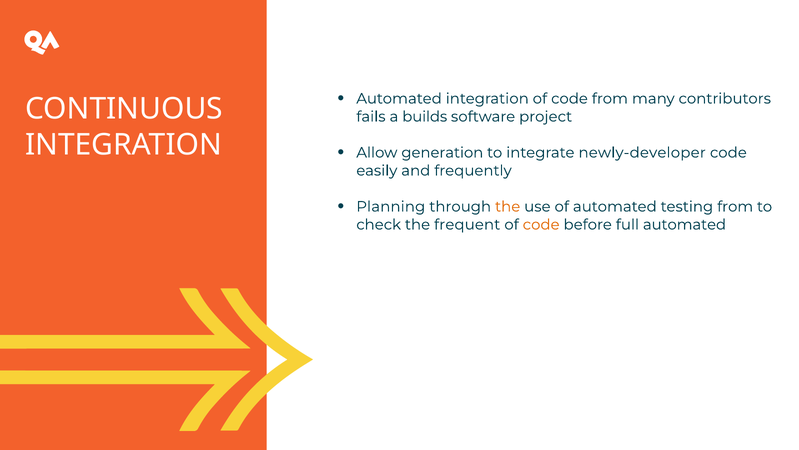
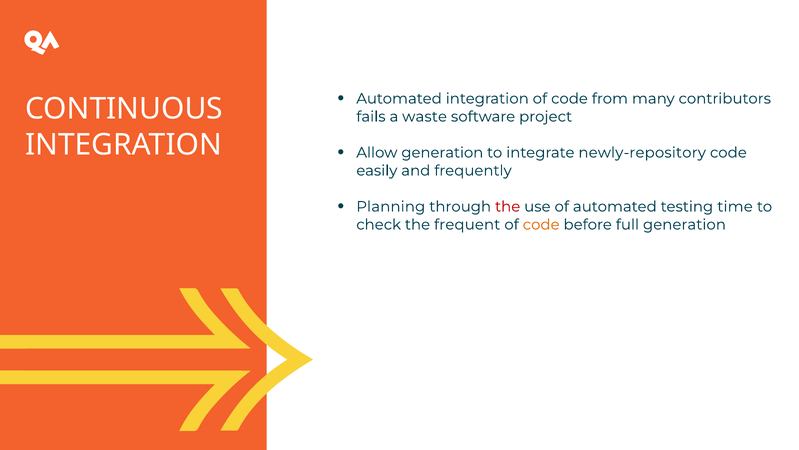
builds: builds -> waste
newly-developer: newly-developer -> newly-repository
the at (508, 206) colour: orange -> red
testing from: from -> time
full automated: automated -> generation
